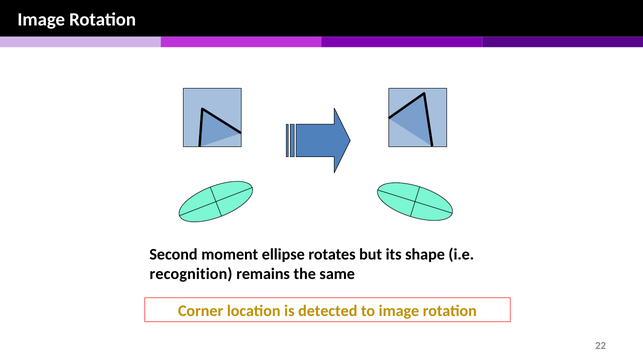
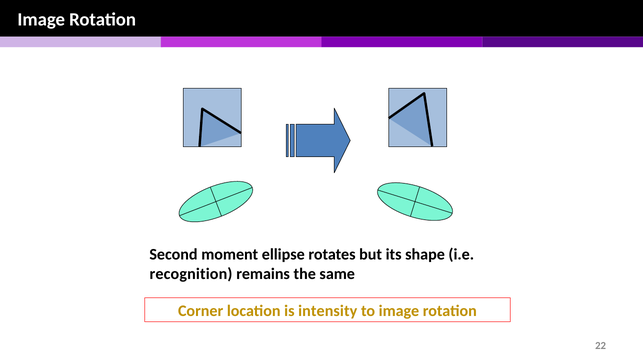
detected: detected -> intensity
